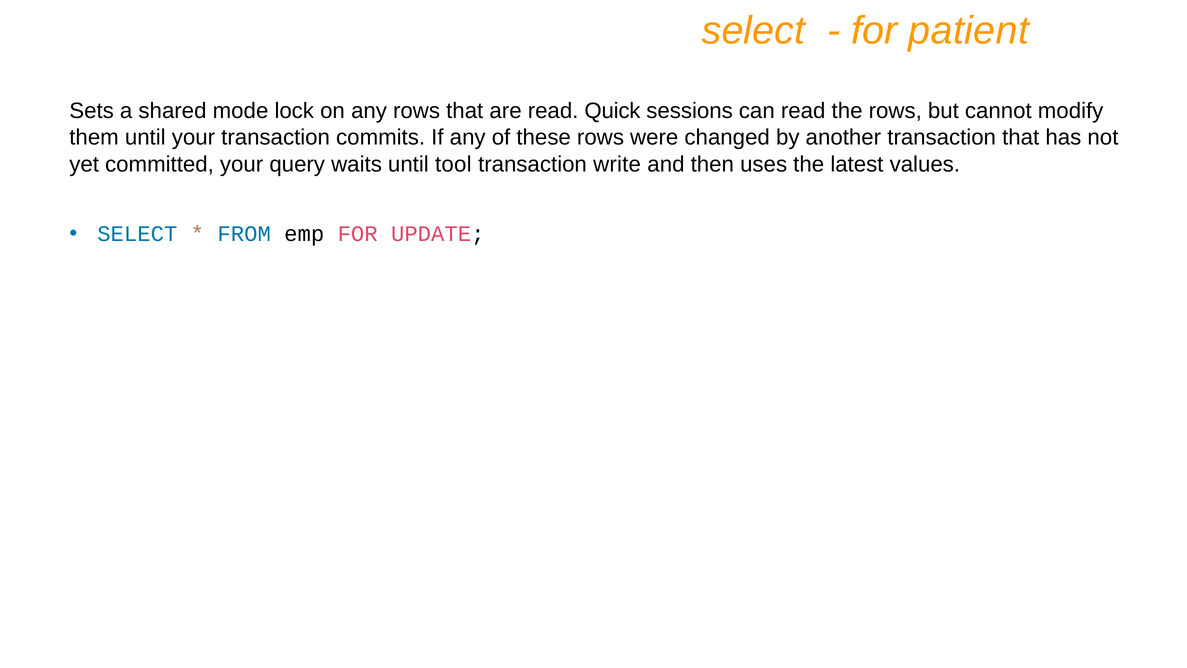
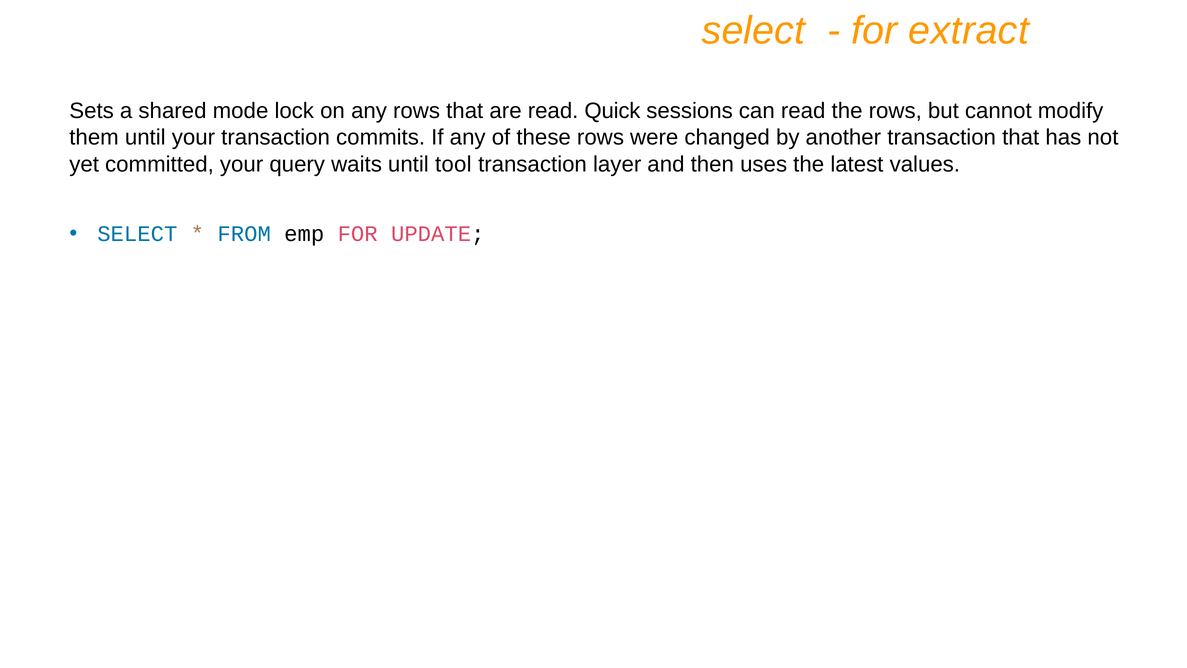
patient: patient -> extract
write: write -> layer
